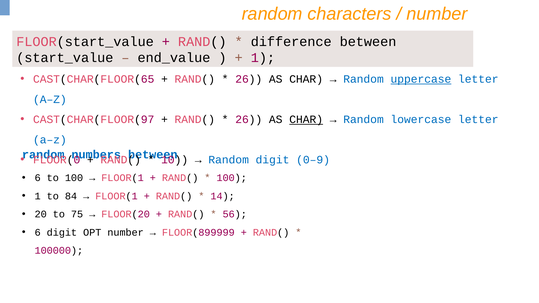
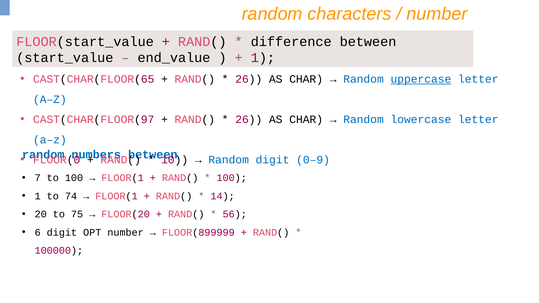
CHAR at (306, 120) underline: present -> none
6 at (38, 178): 6 -> 7
84: 84 -> 74
